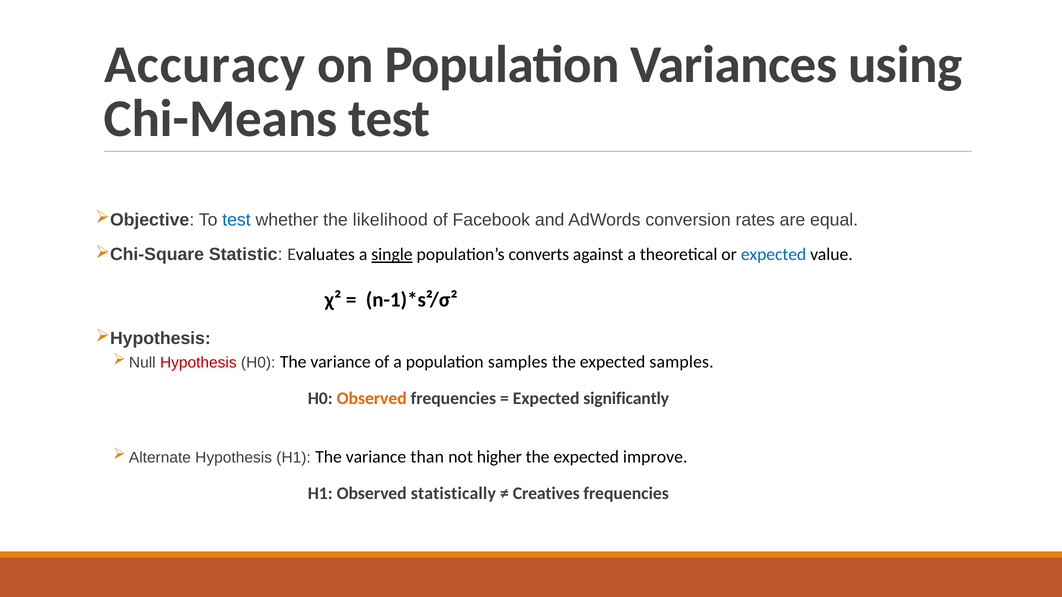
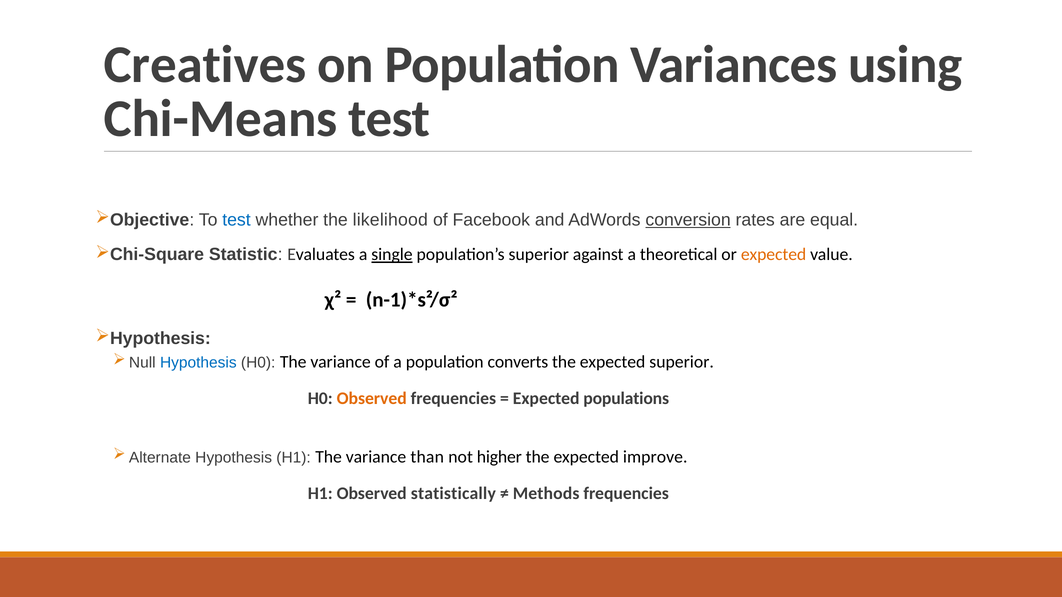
Accuracy: Accuracy -> Creatives
conversion underline: none -> present
population’s converts: converts -> superior
expected at (774, 255) colour: blue -> orange
Hypothesis at (198, 363) colour: red -> blue
population samples: samples -> converts
expected samples: samples -> superior
significantly: significantly -> populations
Creatives: Creatives -> Methods
